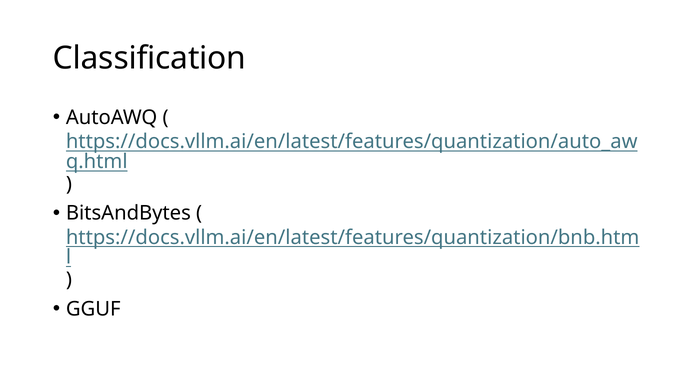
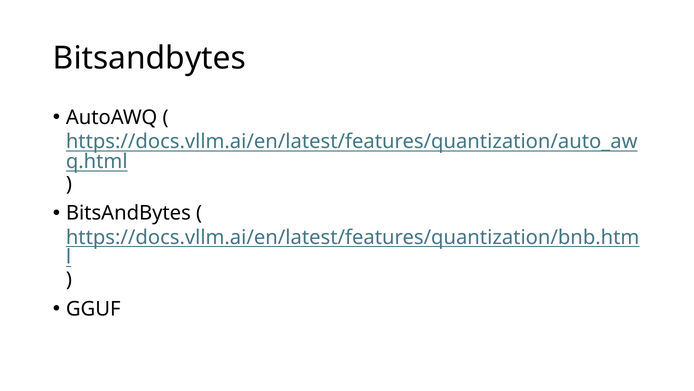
Classification at (149, 58): Classification -> Bitsandbytes
